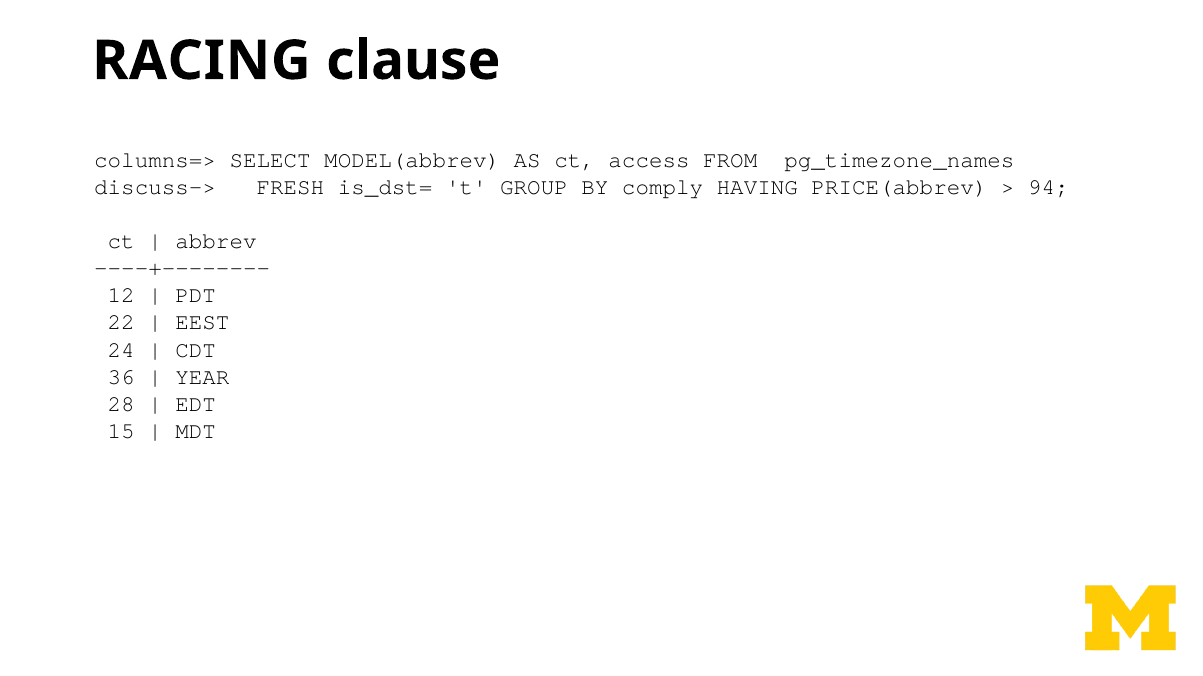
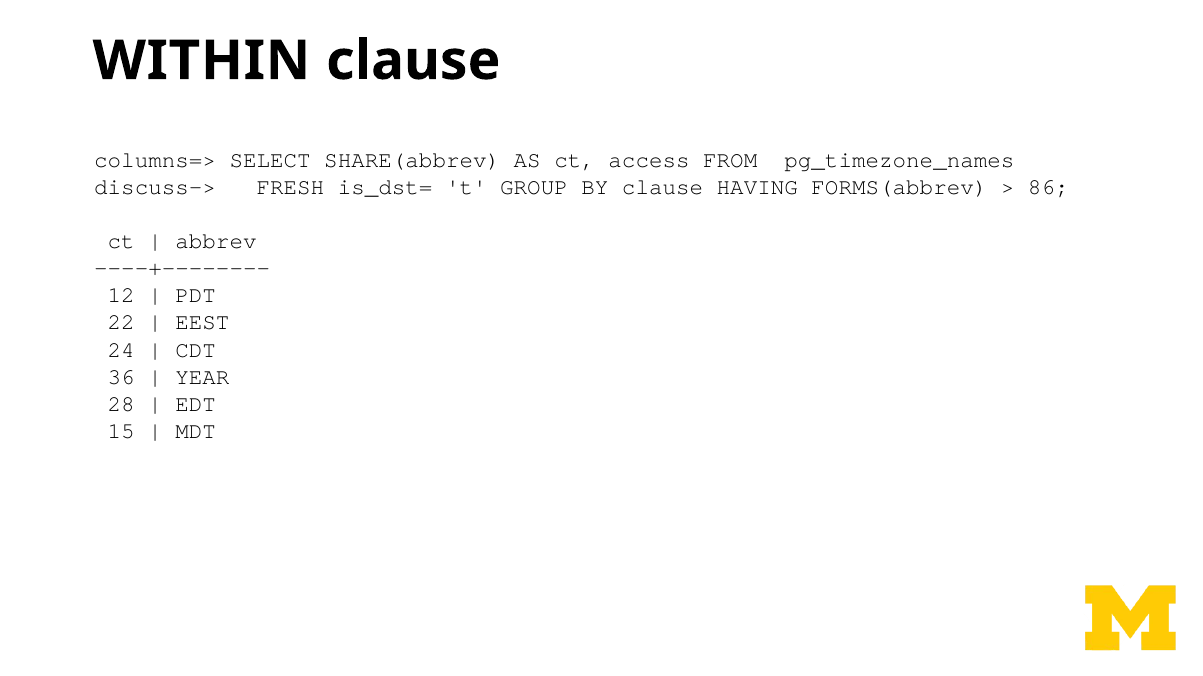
RACING: RACING -> WITHIN
MODEL(abbrev: MODEL(abbrev -> SHARE(abbrev
BY comply: comply -> clause
PRICE(abbrev: PRICE(abbrev -> FORMS(abbrev
94: 94 -> 86
